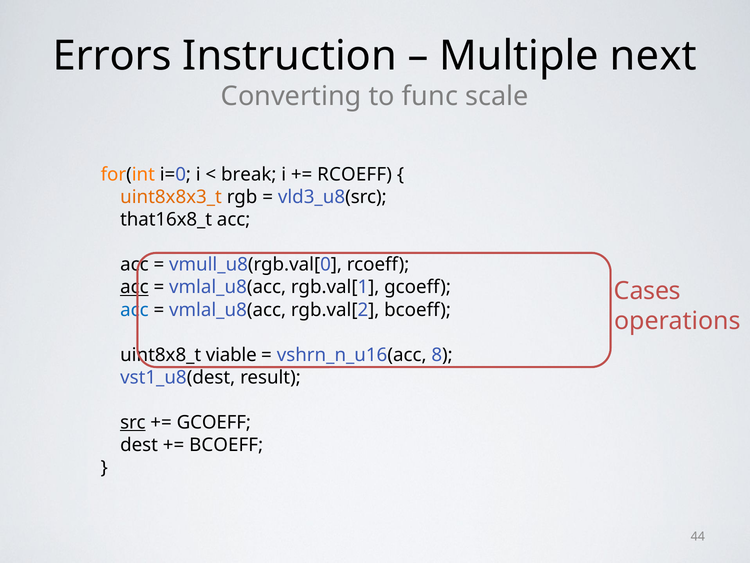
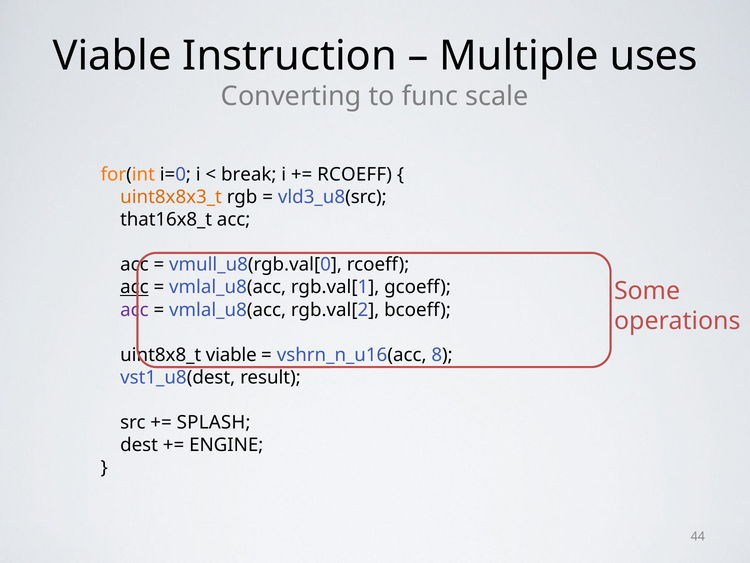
Errors at (112, 56): Errors -> Viable
next: next -> uses
Cases: Cases -> Some
acc at (134, 310) colour: blue -> purple
src underline: present -> none
GCOEFF at (214, 422): GCOEFF -> SPLASH
BCOEFF at (226, 445): BCOEFF -> ENGINE
